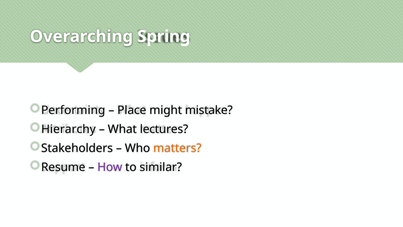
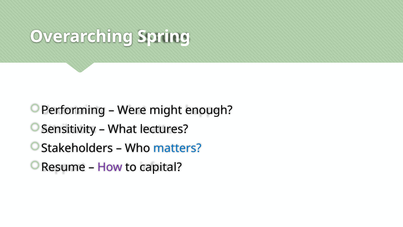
Place: Place -> Were
mistake: mistake -> enough
Hierarchy: Hierarchy -> Sensitivity
matters colour: orange -> blue
similar: similar -> capital
